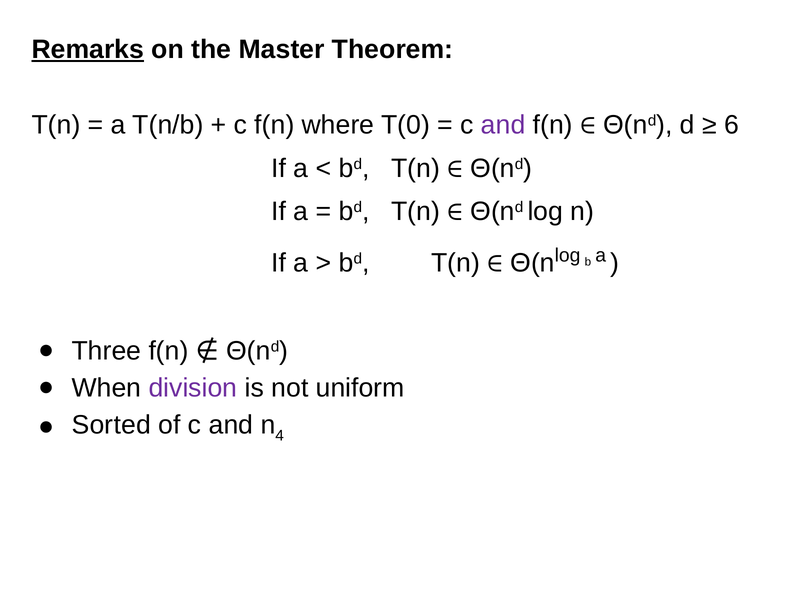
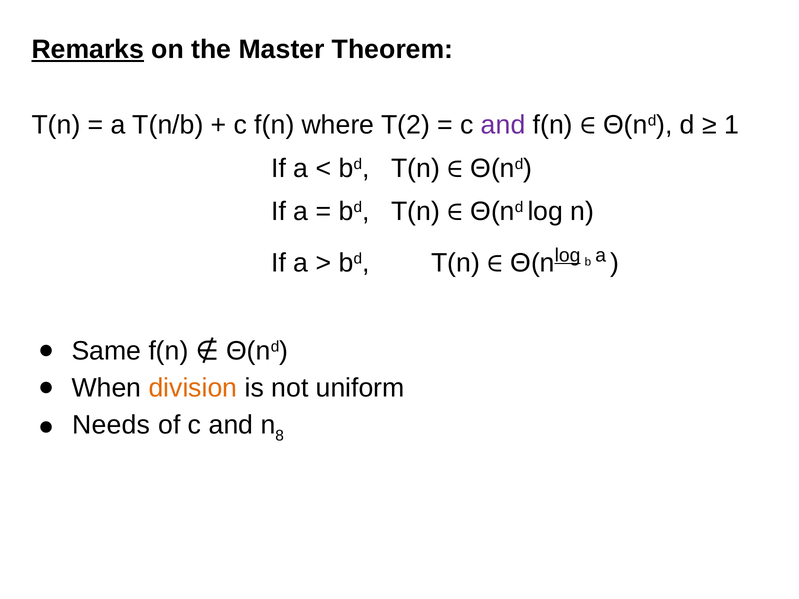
T(0: T(0 -> T(2
6: 6 -> 1
log at (568, 255) underline: none -> present
Three: Three -> Same
division colour: purple -> orange
Sorted: Sorted -> Needs
4: 4 -> 8
